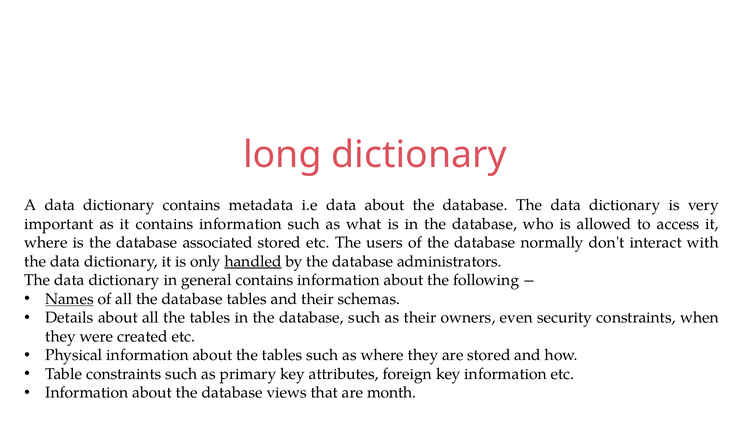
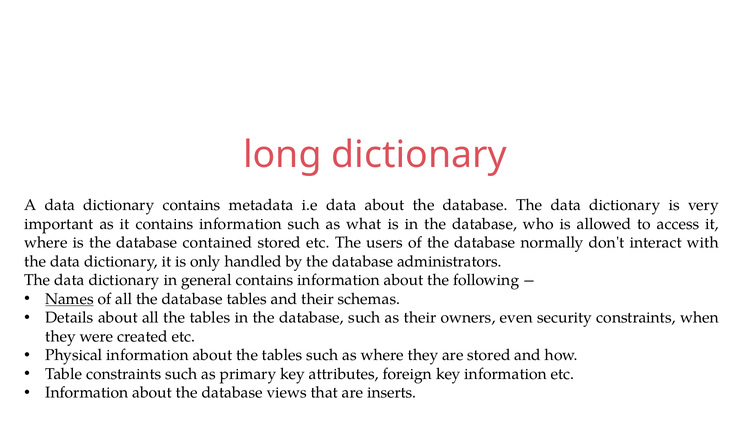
associated: associated -> contained
handled underline: present -> none
month: month -> inserts
